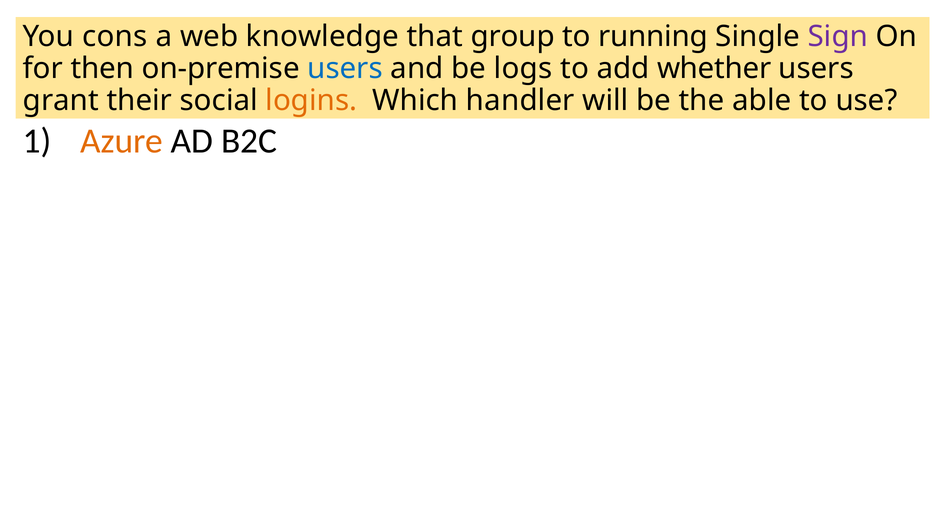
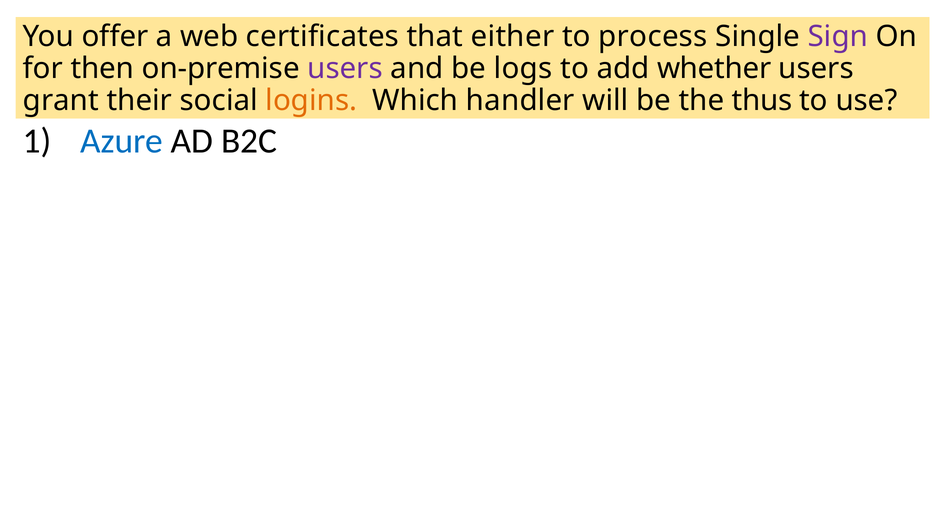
cons: cons -> offer
knowledge: knowledge -> certificates
group: group -> either
running: running -> process
users at (345, 68) colour: blue -> purple
able: able -> thus
Azure colour: orange -> blue
